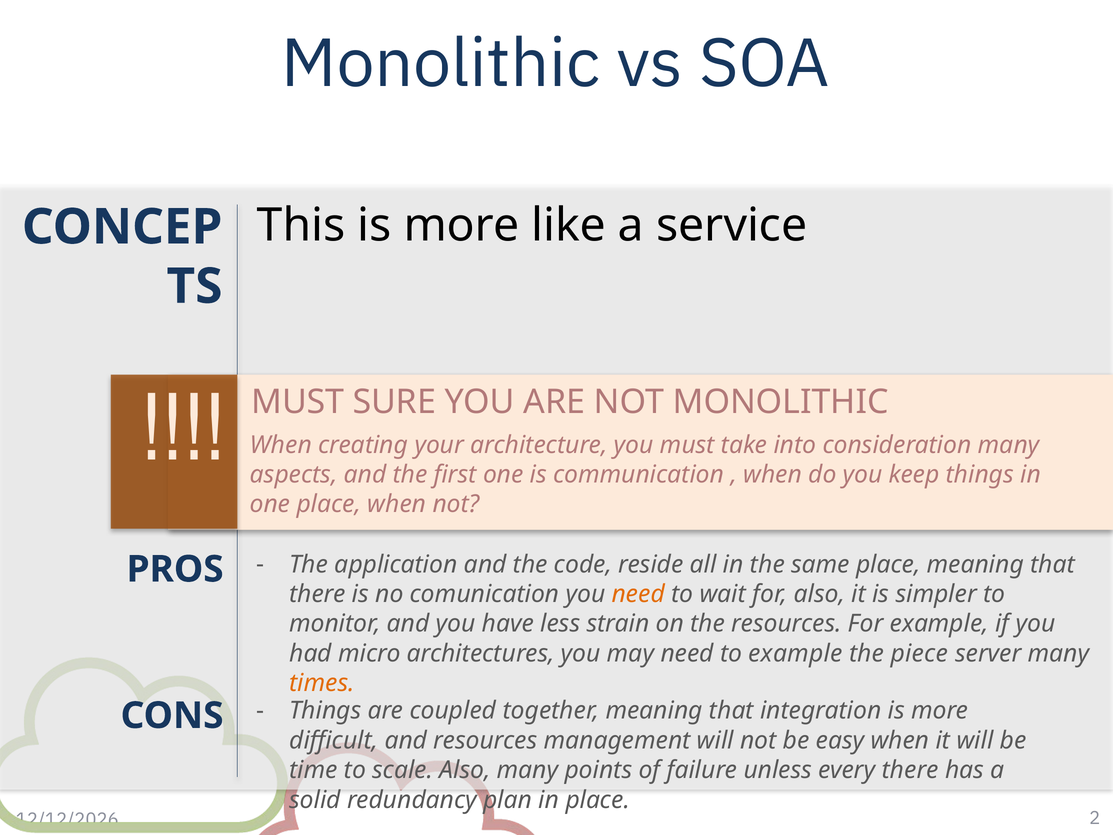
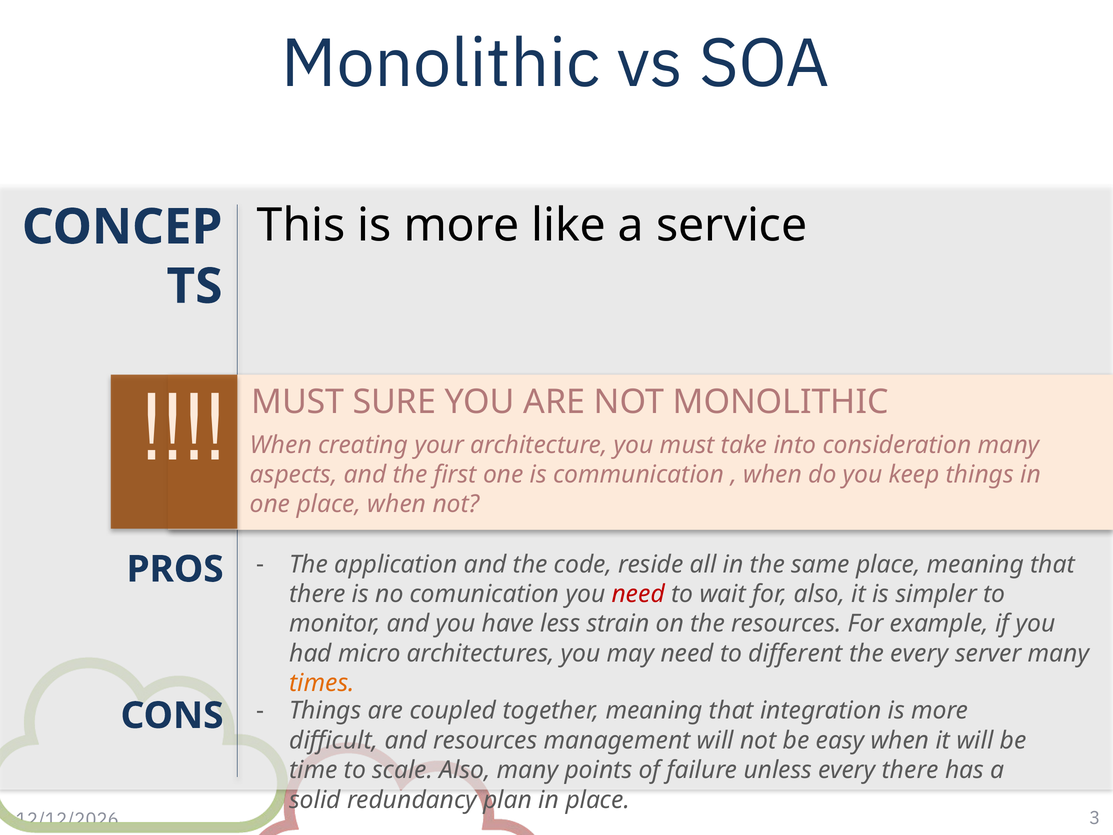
need at (638, 594) colour: orange -> red
to example: example -> different
the piece: piece -> every
2: 2 -> 3
